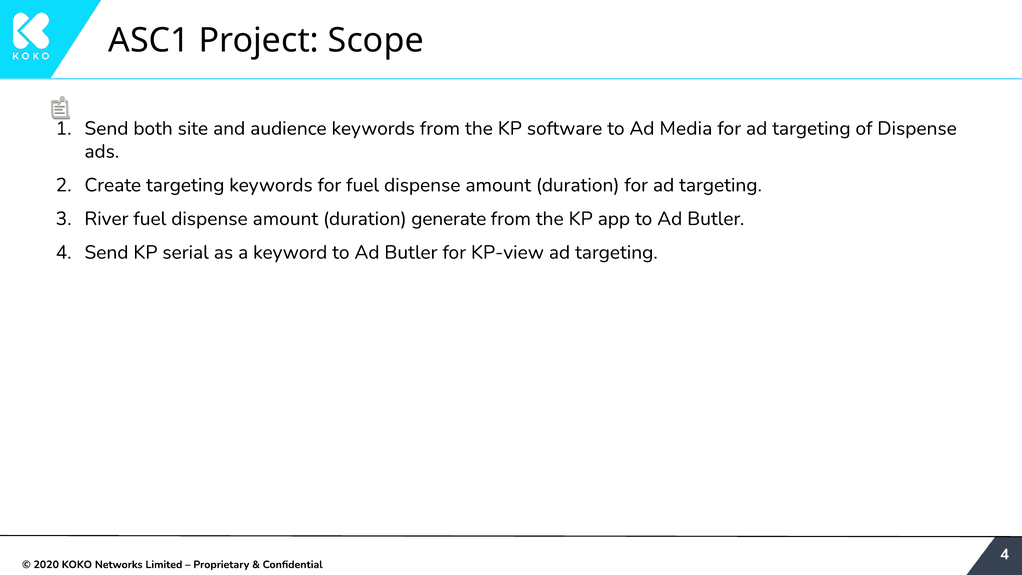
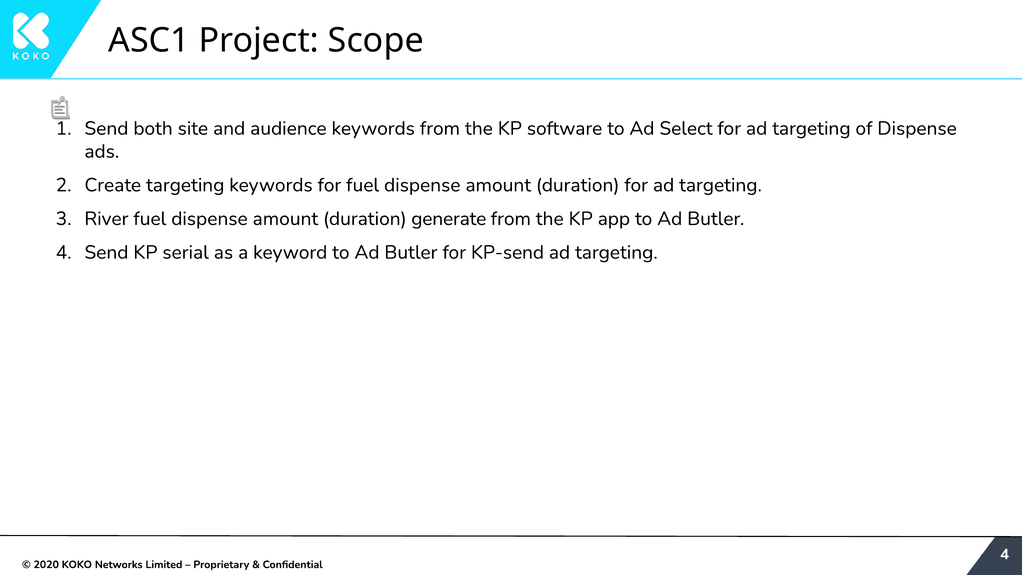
Media: Media -> Select
KP-view: KP-view -> KP-send
